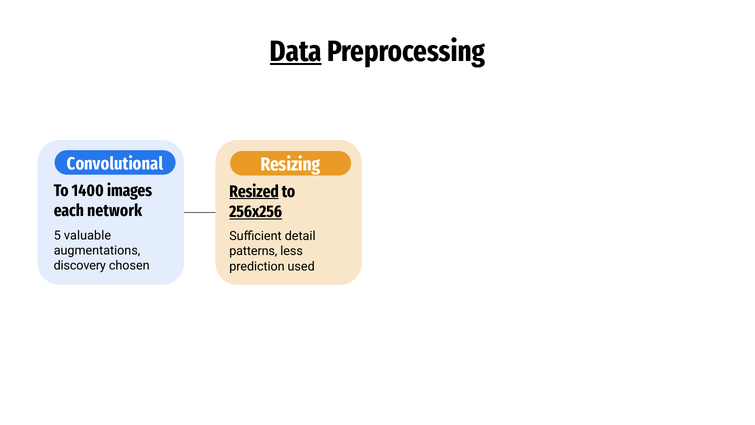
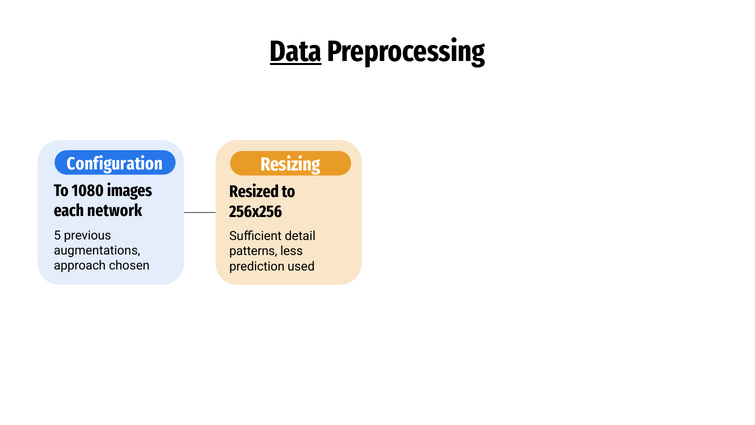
Convolutional: Convolutional -> Configuration
1400: 1400 -> 1080
Resized underline: present -> none
256x256 underline: present -> none
valuable: valuable -> previous
discovery: discovery -> approach
